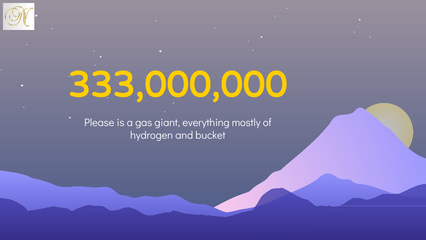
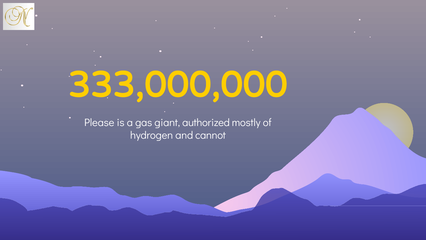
everything: everything -> authorized
bucket: bucket -> cannot
